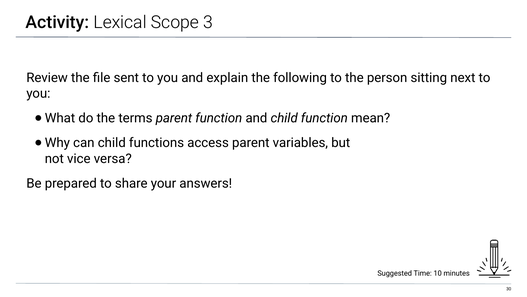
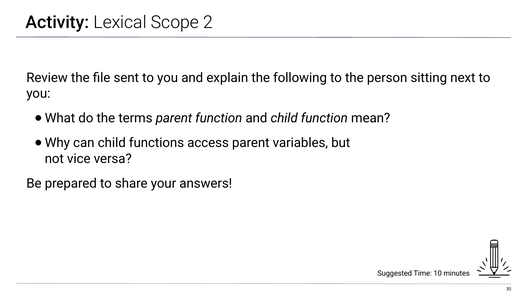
3: 3 -> 2
